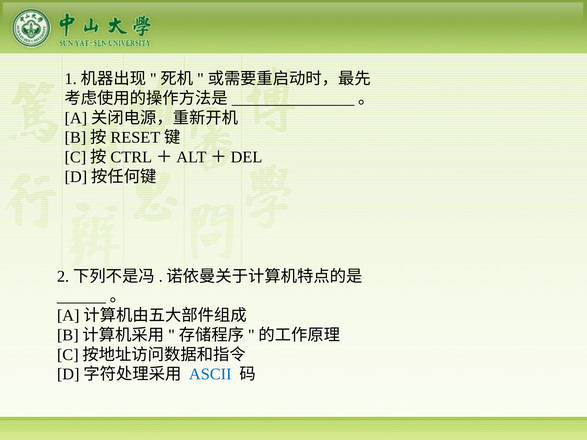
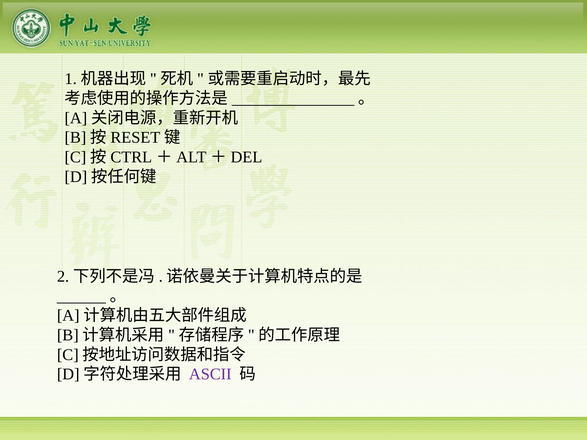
ASCII colour: blue -> purple
